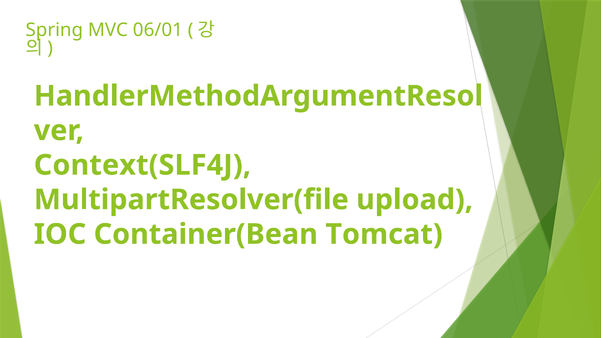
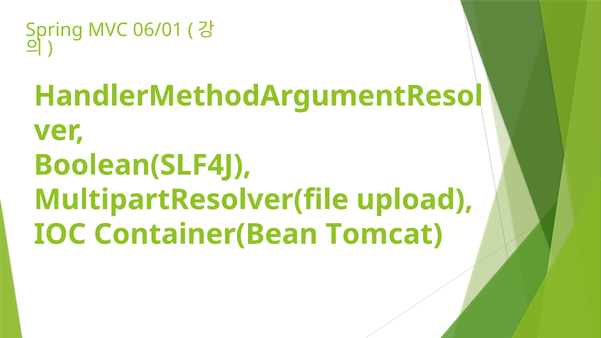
Context(SLF4J: Context(SLF4J -> Boolean(SLF4J
